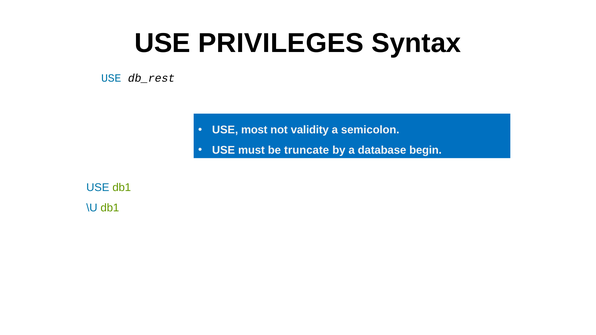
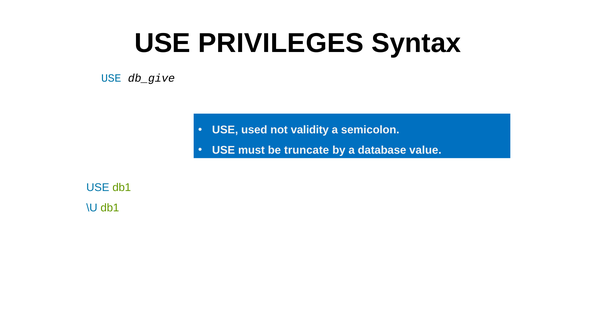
db_rest: db_rest -> db_give
most: most -> used
begin: begin -> value
